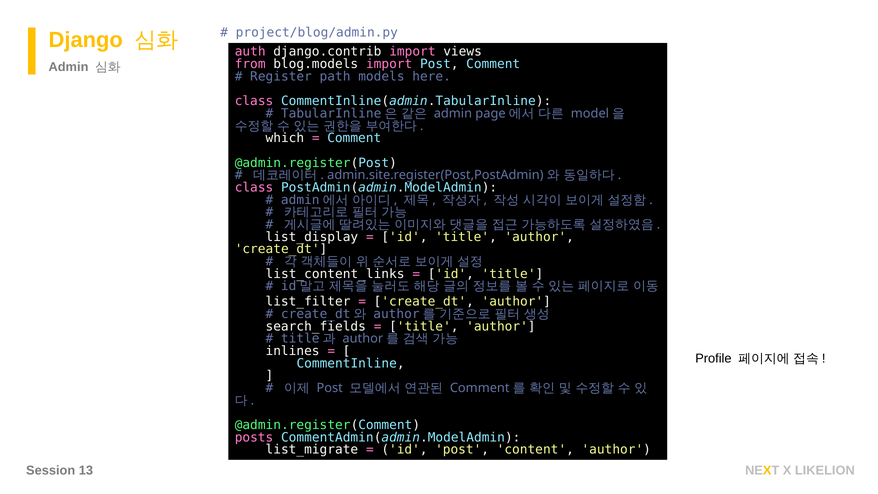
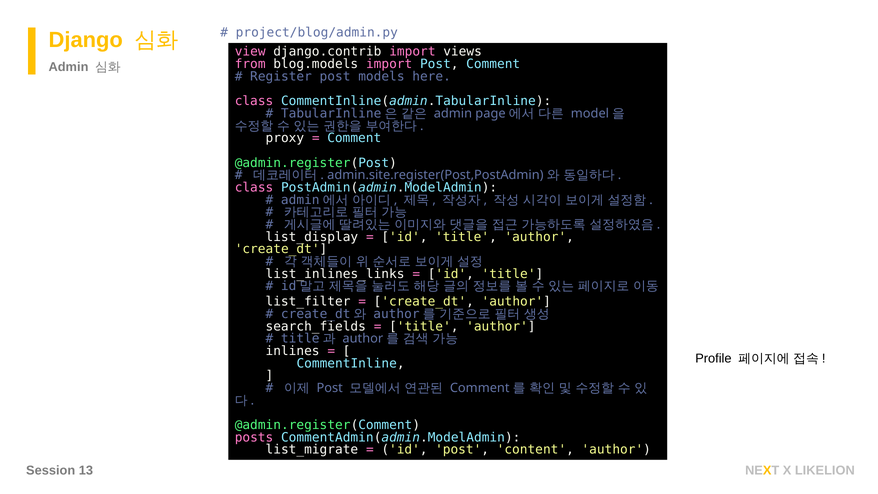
auth: auth -> view
Register path: path -> post
which: which -> proxy
list_content_links: list_content_links -> list_inlines_links
